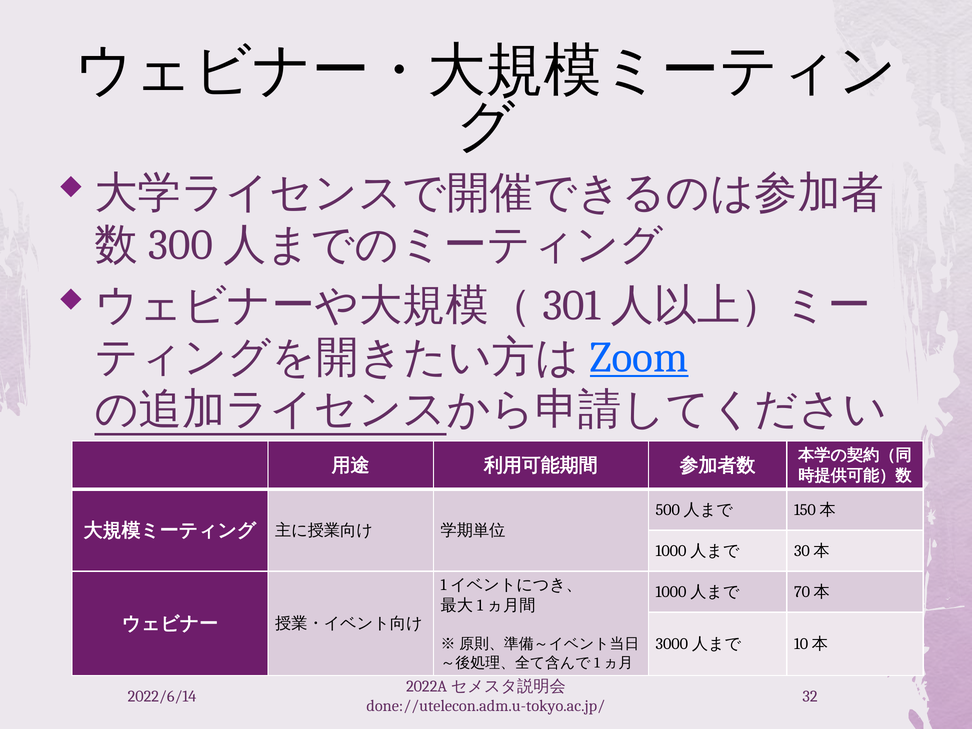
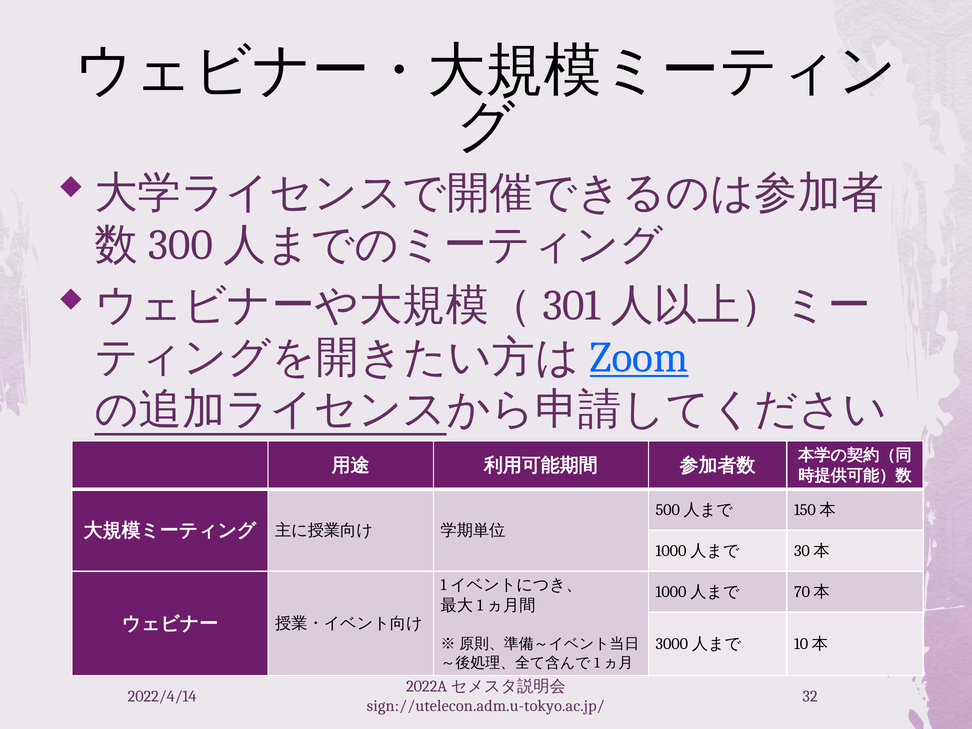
2022/6/14: 2022/6/14 -> 2022/4/14
done://utelecon.adm.u-tokyo.ac.jp/: done://utelecon.adm.u-tokyo.ac.jp/ -> sign://utelecon.adm.u-tokyo.ac.jp/
